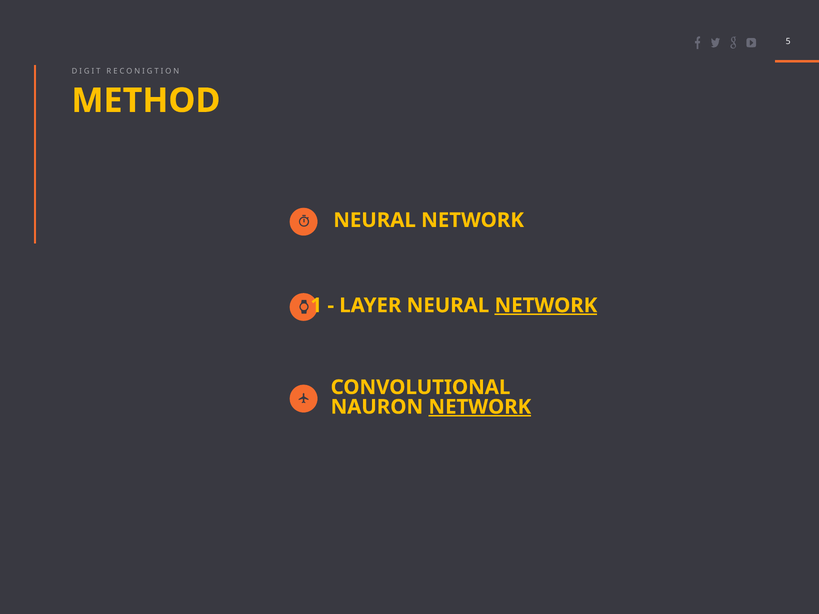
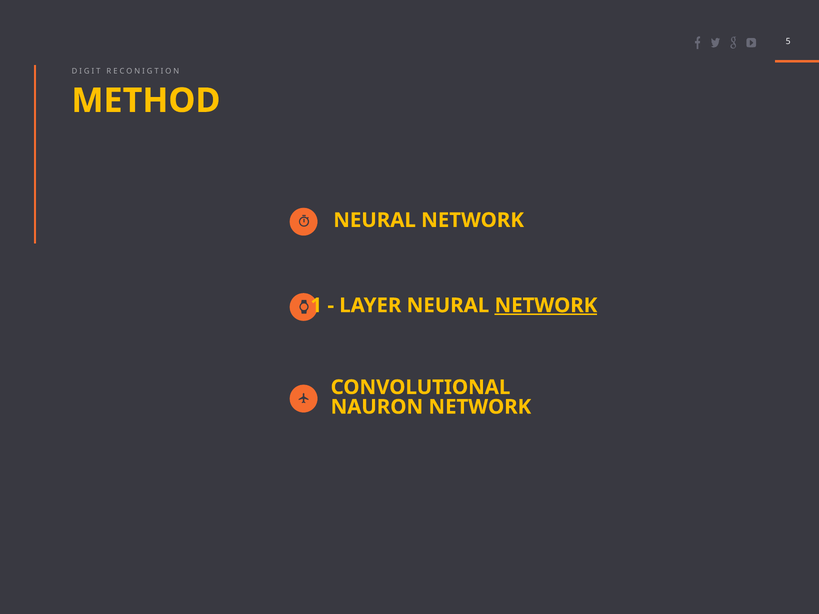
NETWORK at (480, 407) underline: present -> none
